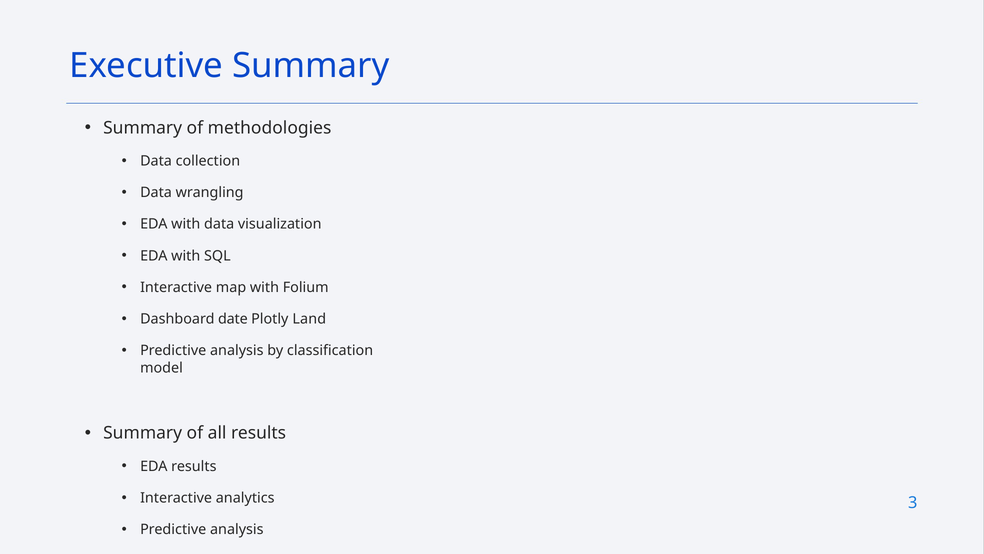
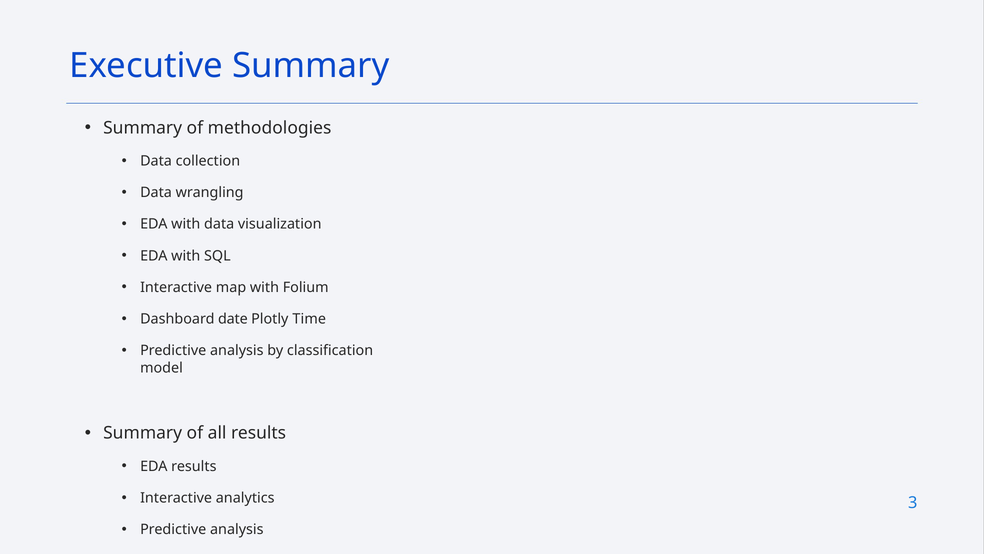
Land: Land -> Time
